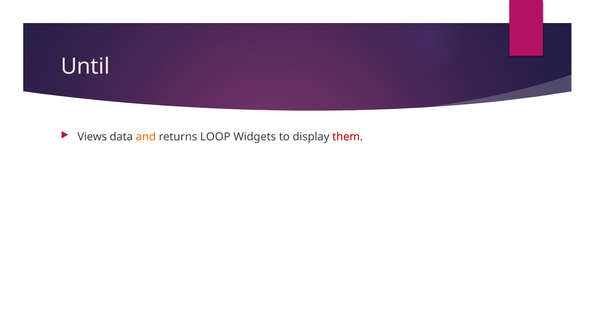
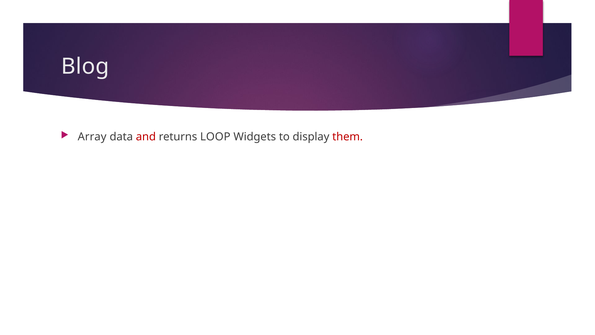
Until: Until -> Blog
Views: Views -> Array
and colour: orange -> red
